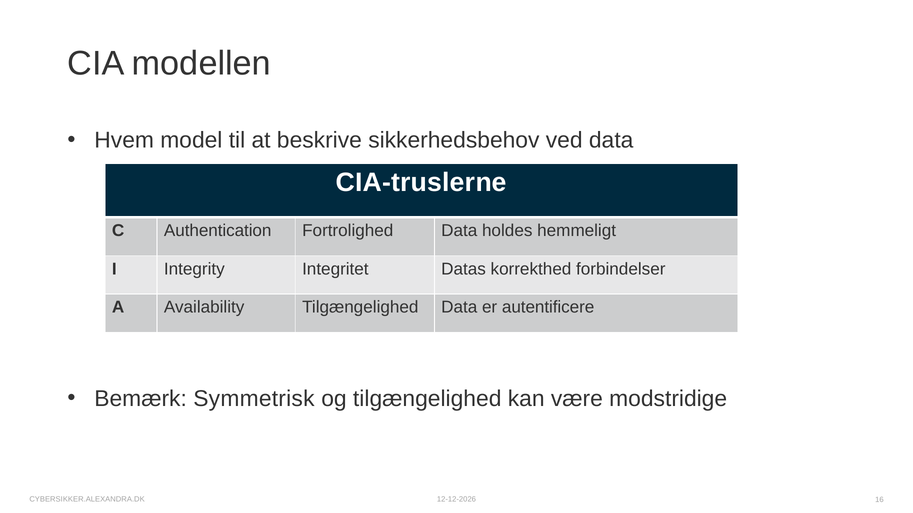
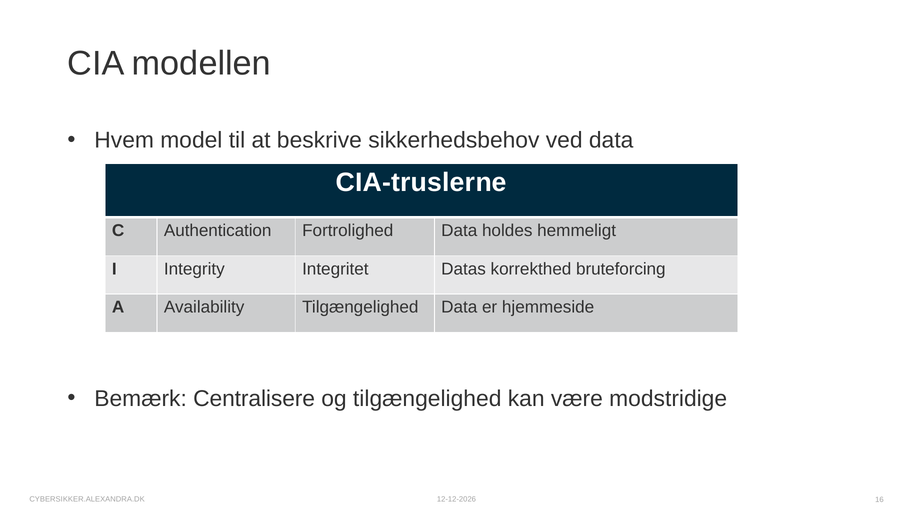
forbindelser: forbindelser -> bruteforcing
autentificere: autentificere -> hjemmeside
Symmetrisk: Symmetrisk -> Centralisere
